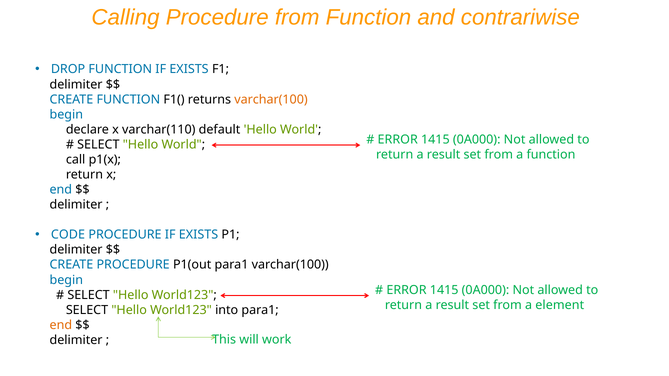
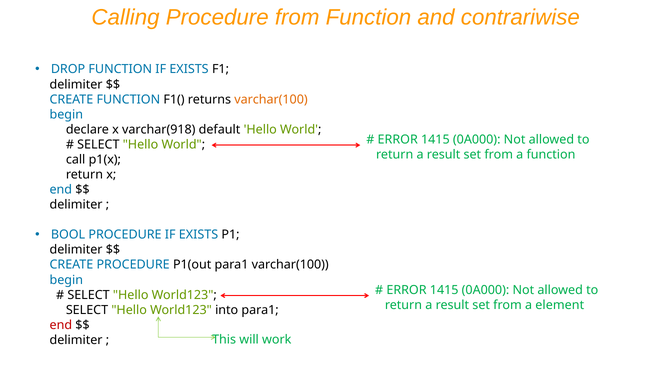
varchar(110: varchar(110 -> varchar(918
CODE: CODE -> BOOL
end at (61, 325) colour: orange -> red
